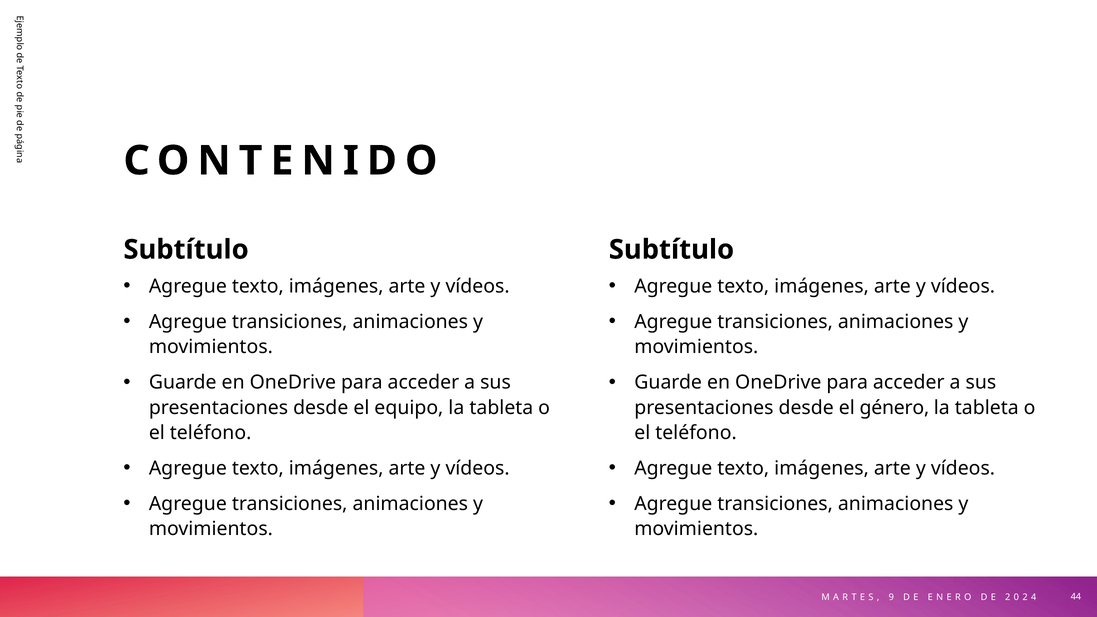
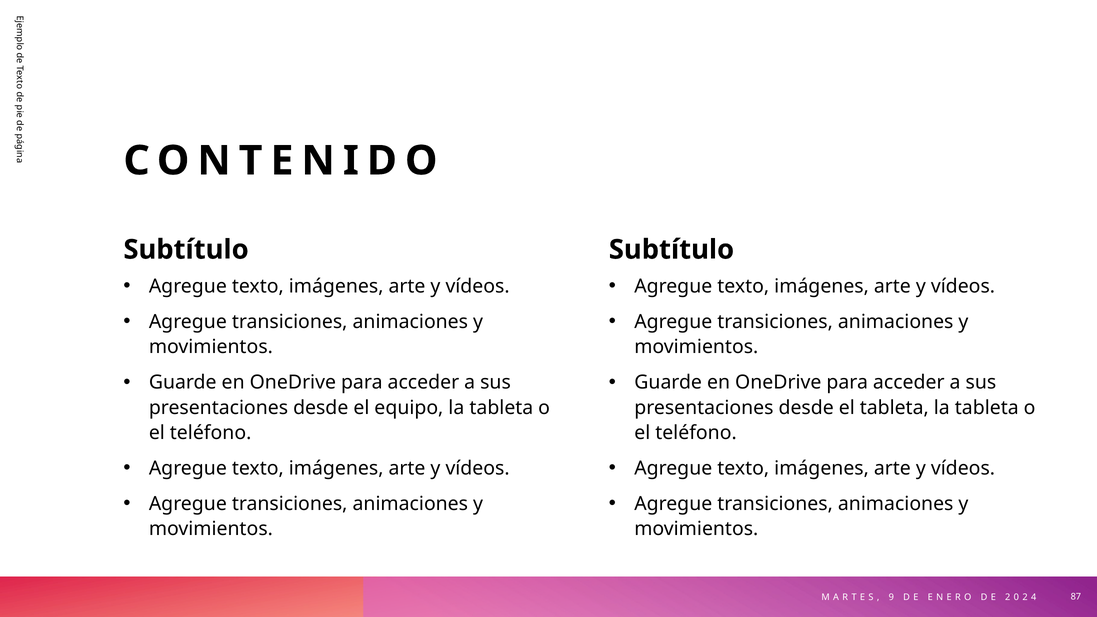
el género: género -> tableta
44: 44 -> 87
